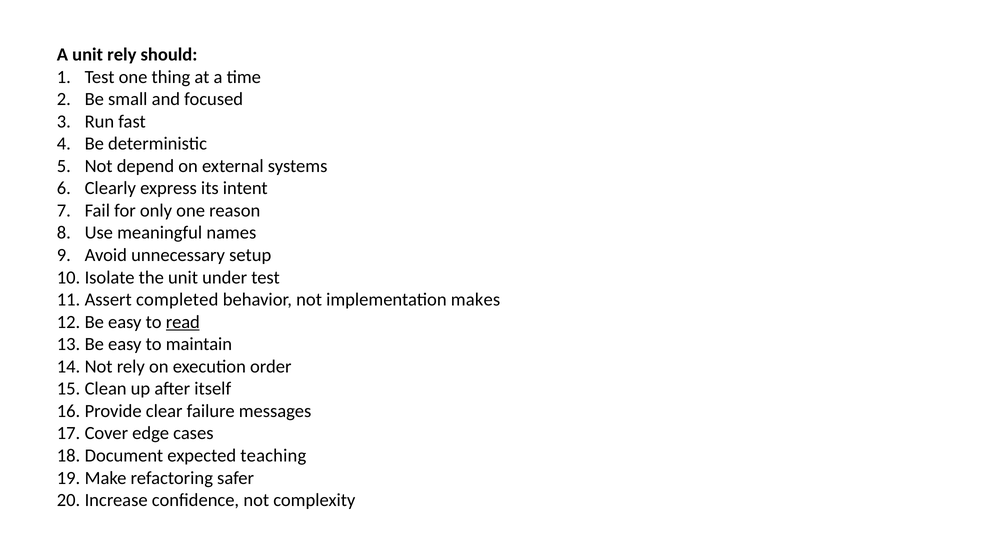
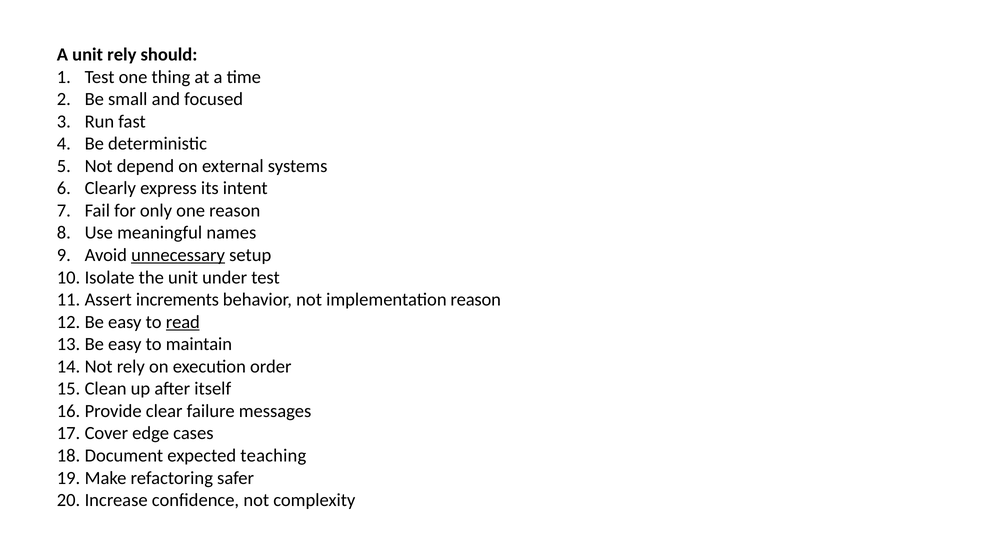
unnecessary underline: none -> present
completed: completed -> increments
implementation makes: makes -> reason
